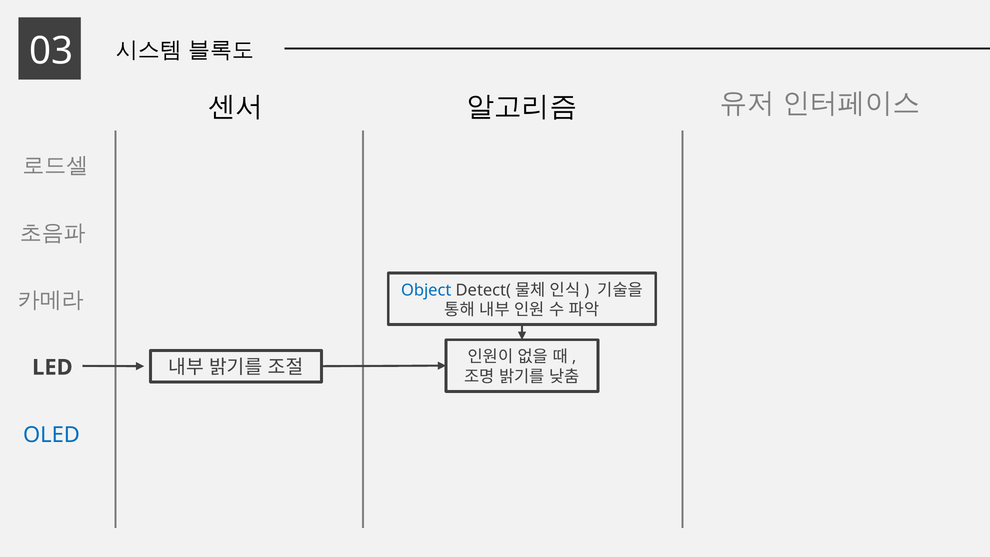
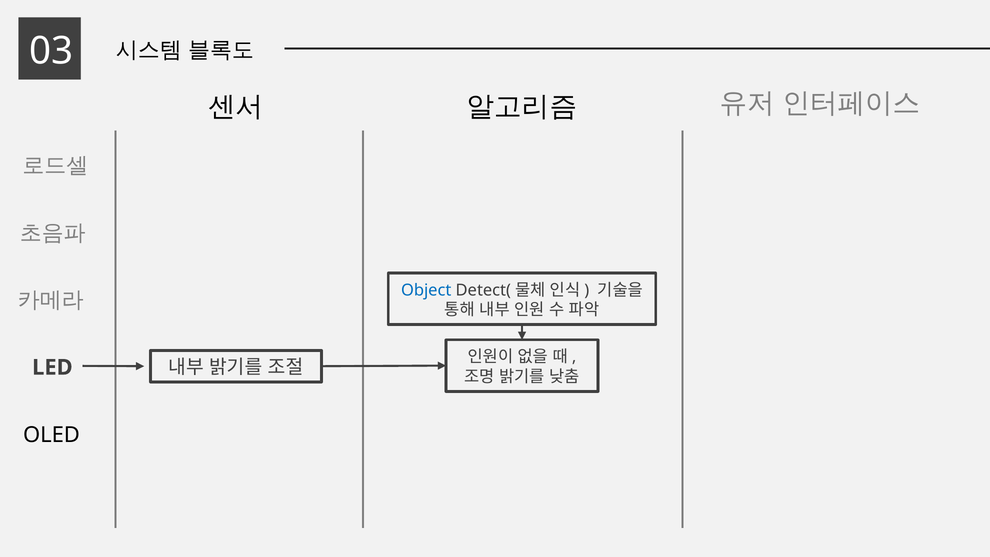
OLED colour: blue -> black
